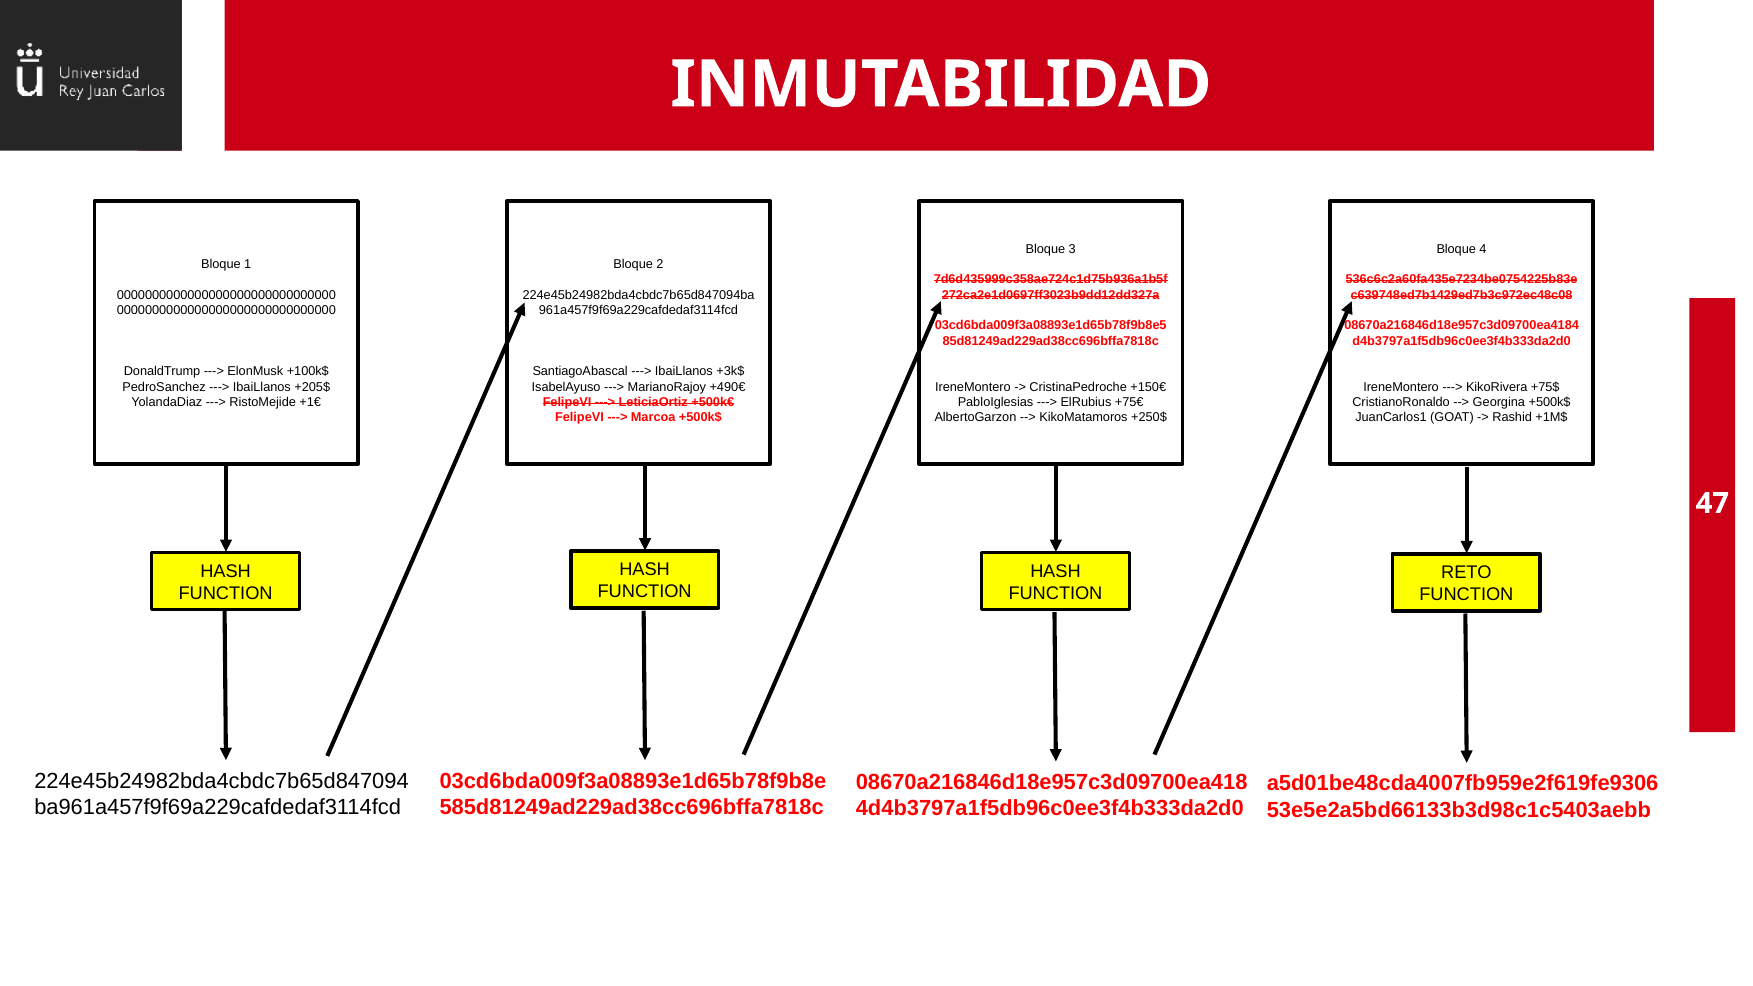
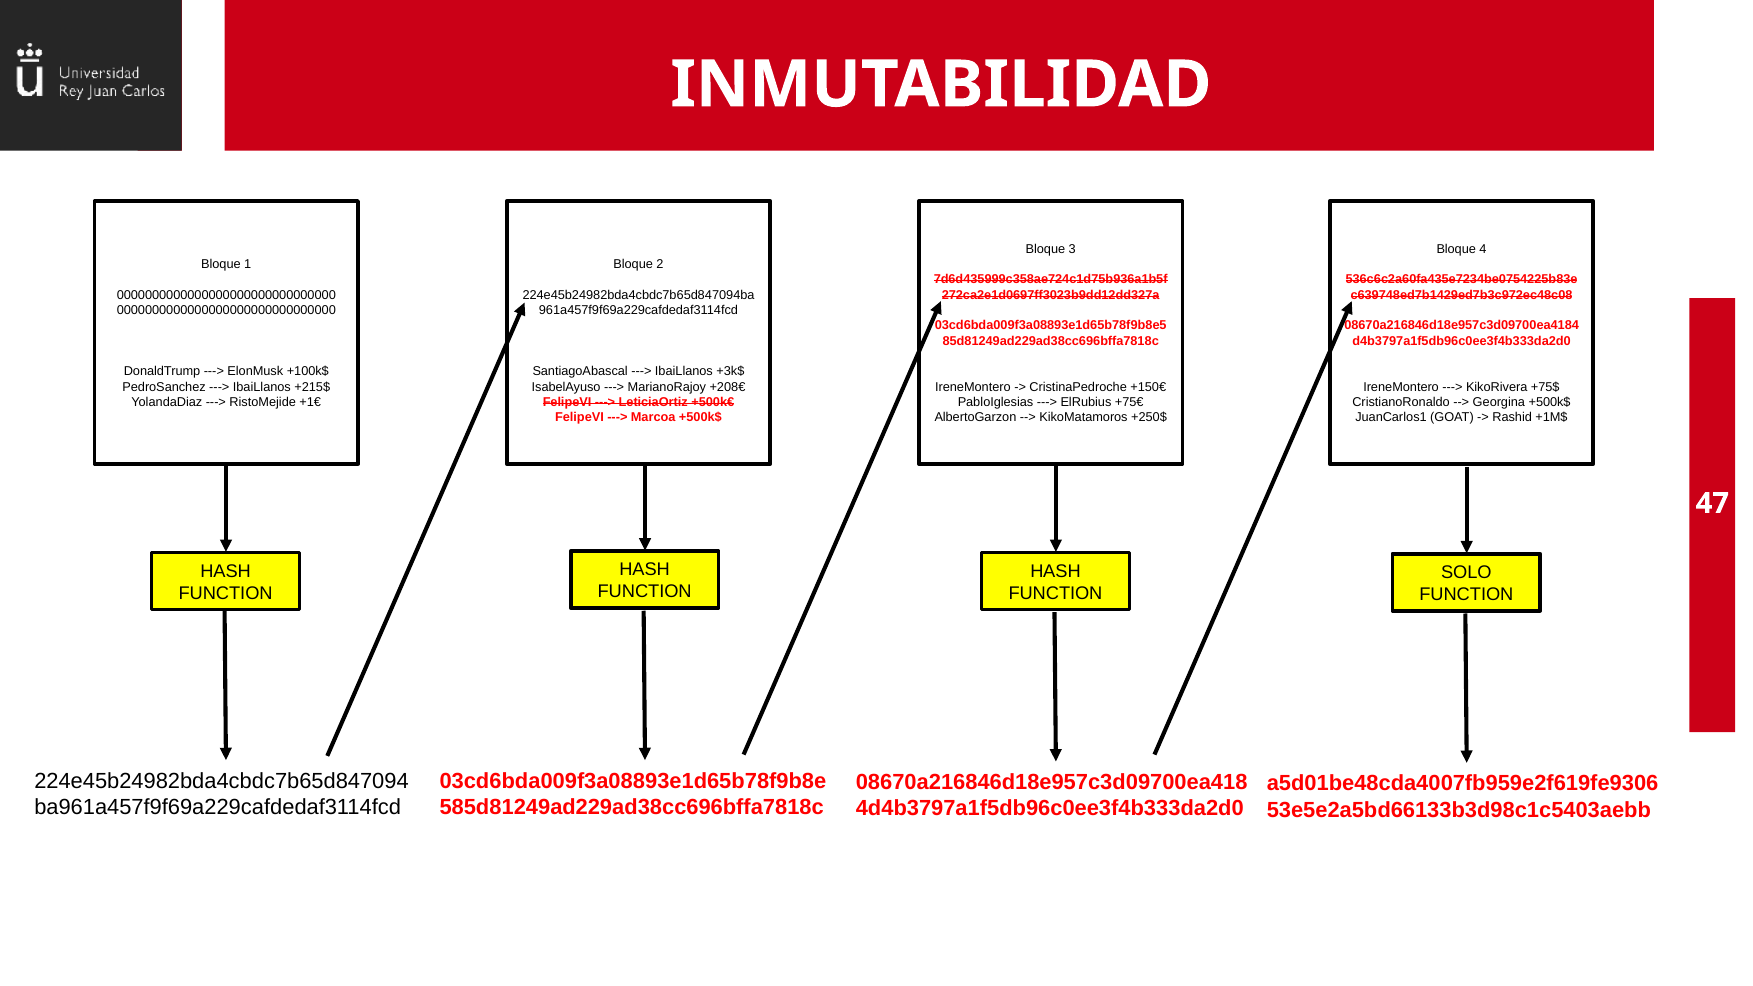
+205$: +205$ -> +215$
+490€: +490€ -> +208€
RETO: RETO -> SOLO
